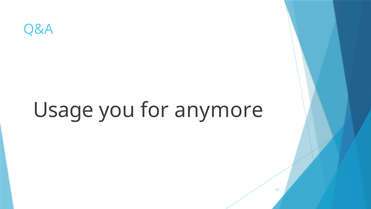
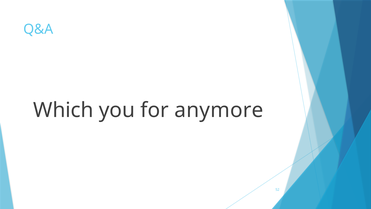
Usage: Usage -> Which
